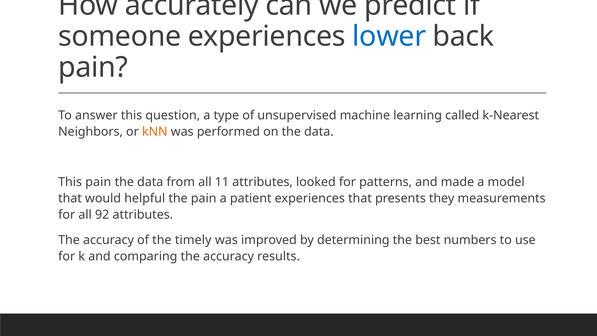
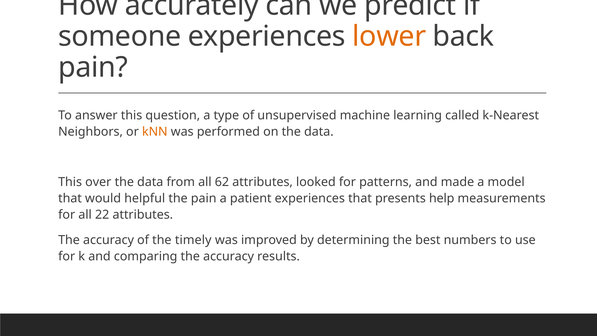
lower colour: blue -> orange
This pain: pain -> over
11: 11 -> 62
they: they -> help
92: 92 -> 22
